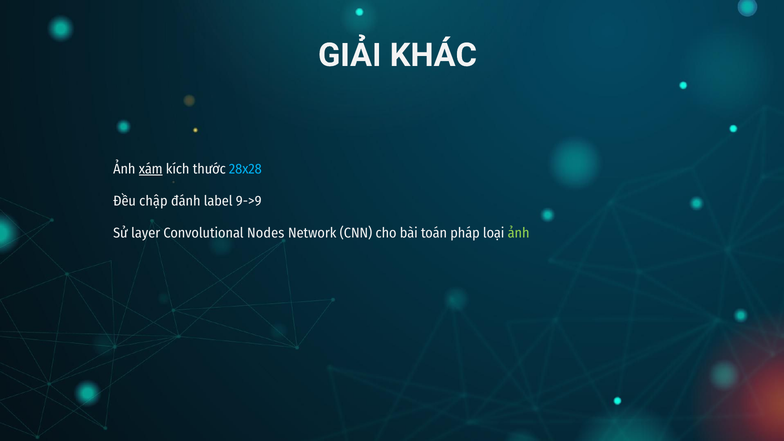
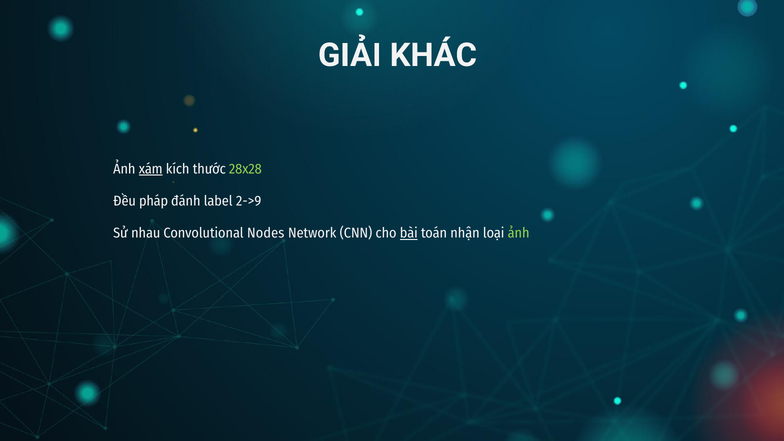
28x28 colour: light blue -> light green
chập: chập -> pháp
9->9: 9->9 -> 2->9
layer: layer -> nhau
bài underline: none -> present
pháp: pháp -> nhận
